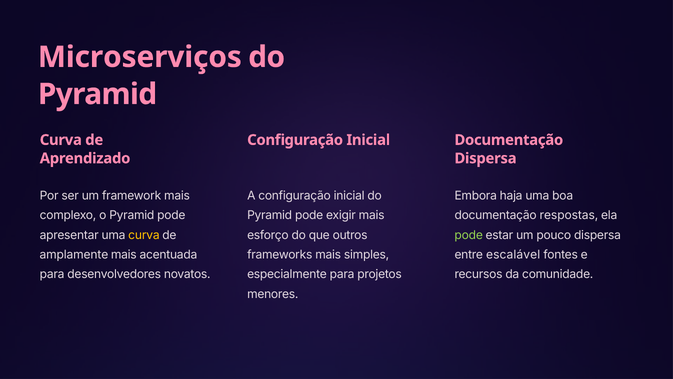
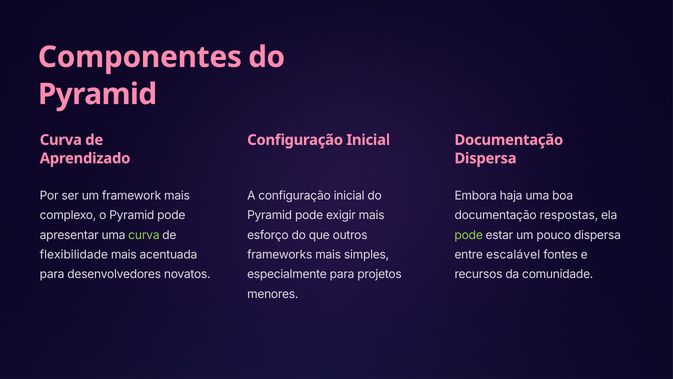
Microserviços: Microserviços -> Componentes
curva at (144, 235) colour: yellow -> light green
amplamente: amplamente -> flexibilidade
